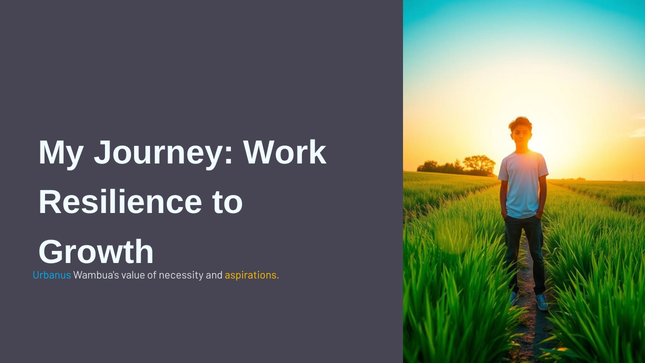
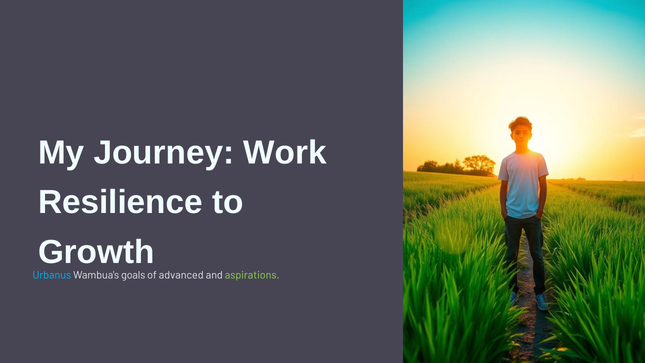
value: value -> goals
necessity: necessity -> advanced
aspirations colour: yellow -> light green
